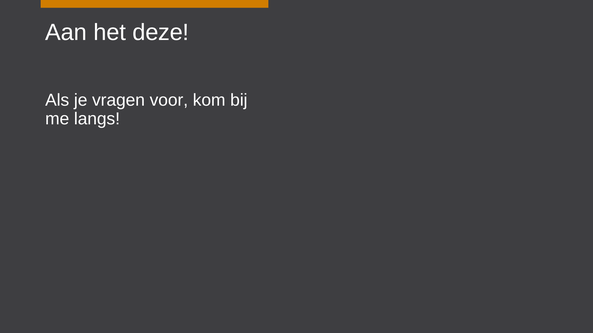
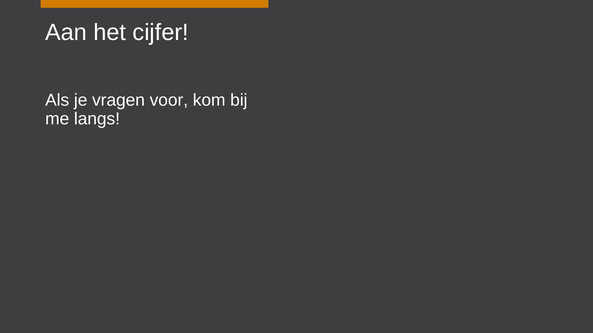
deze: deze -> cijfer
